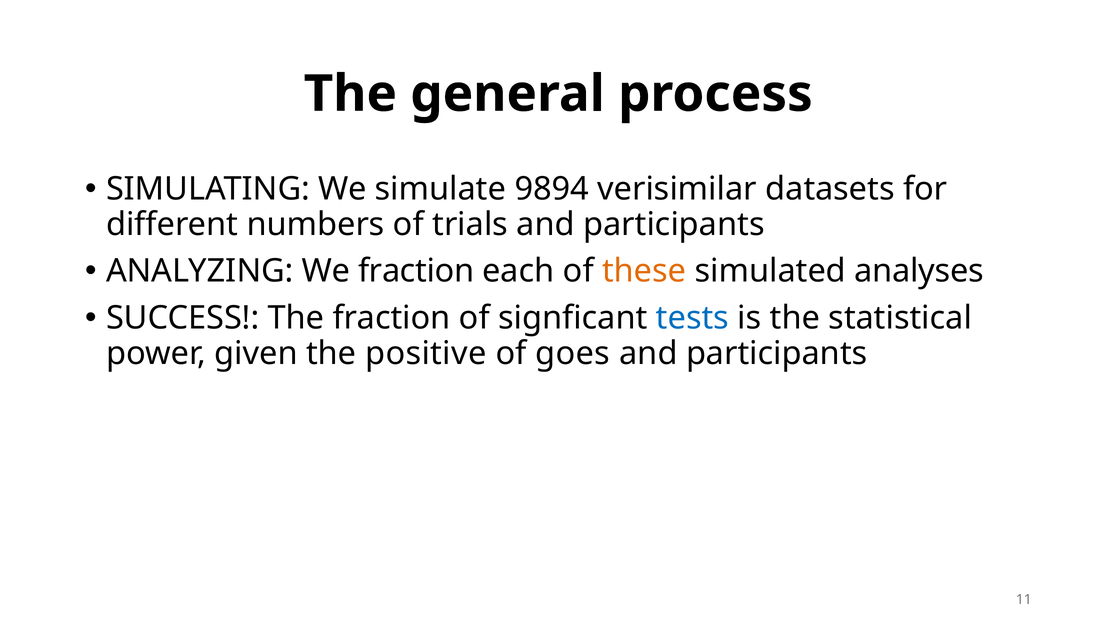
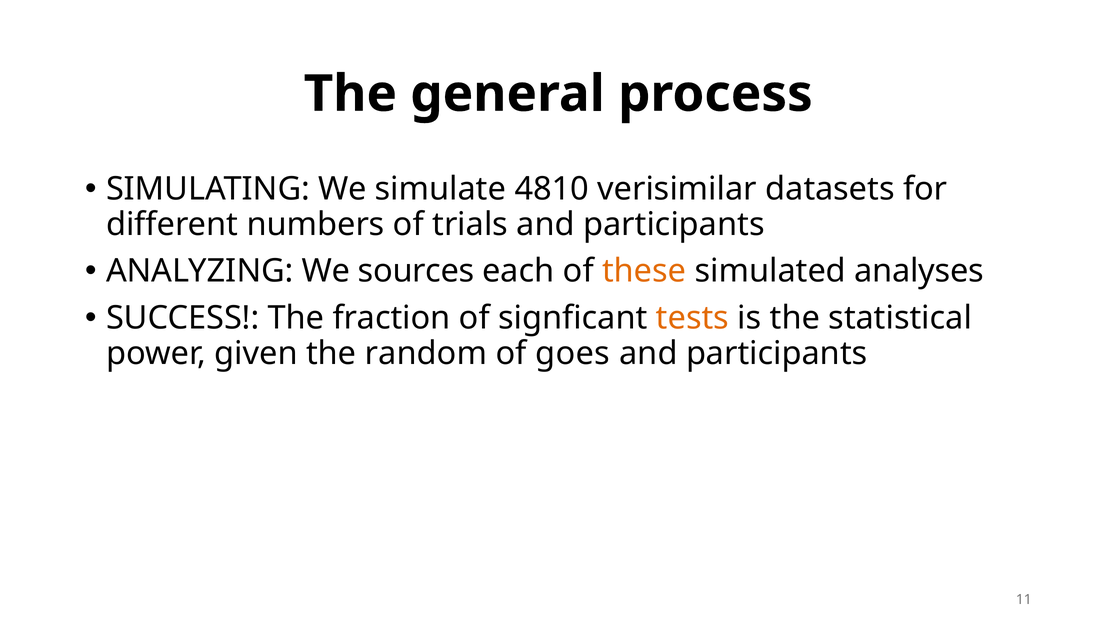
9894: 9894 -> 4810
We fraction: fraction -> sources
tests colour: blue -> orange
positive: positive -> random
